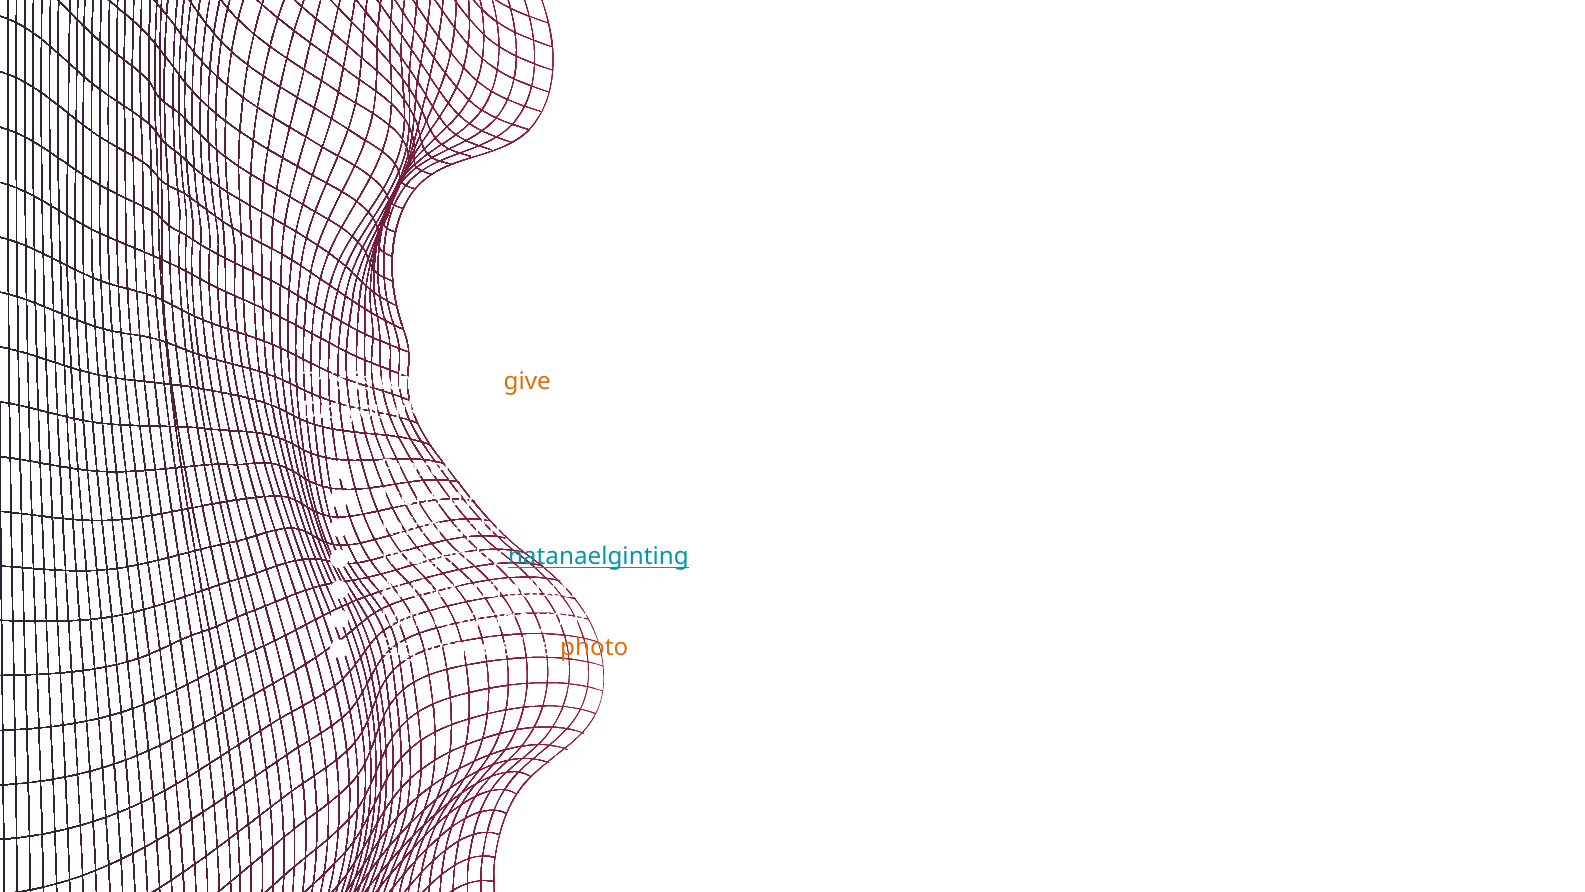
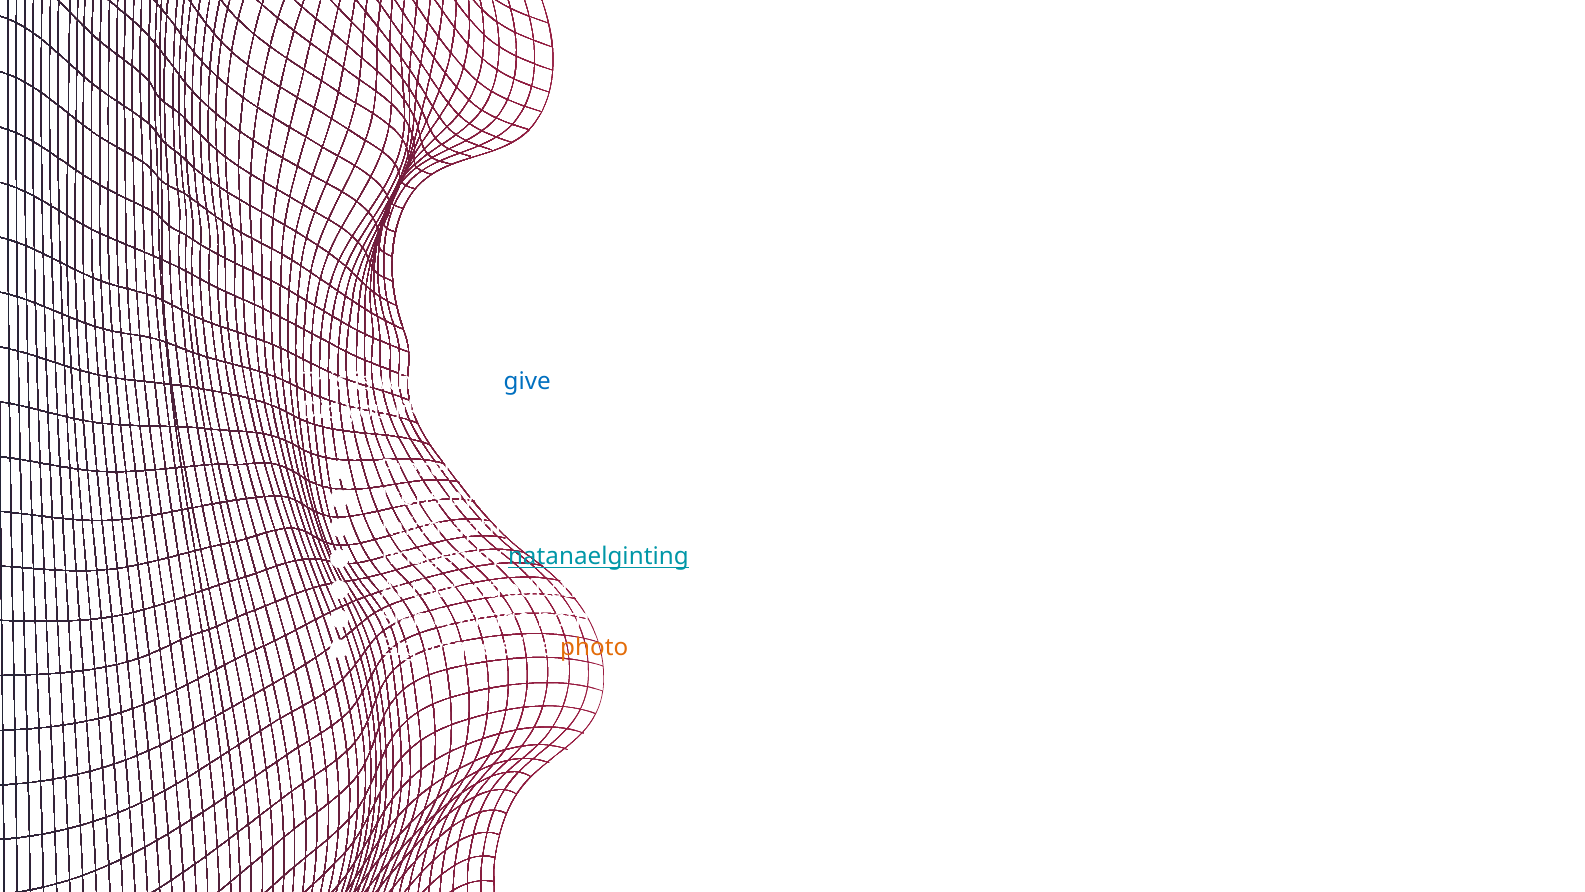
give colour: orange -> blue
Milk: Milk -> Slab
your: your -> both
